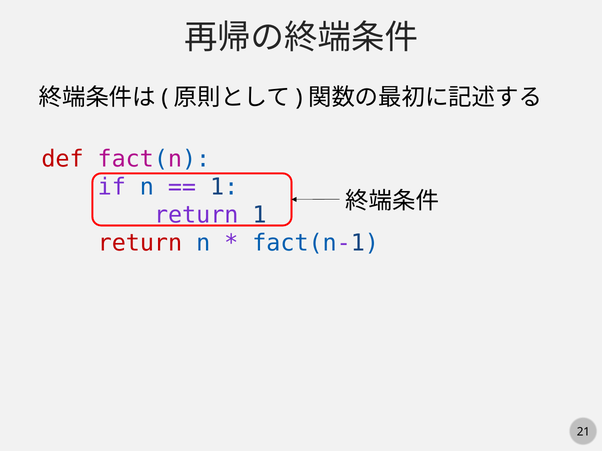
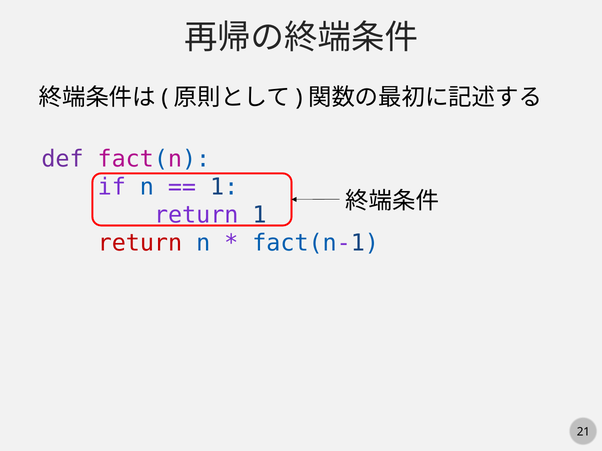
def colour: red -> purple
